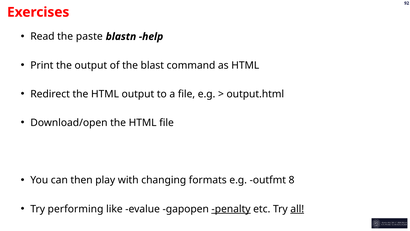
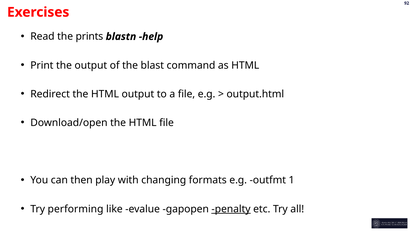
paste: paste -> prints
8: 8 -> 1
all underline: present -> none
